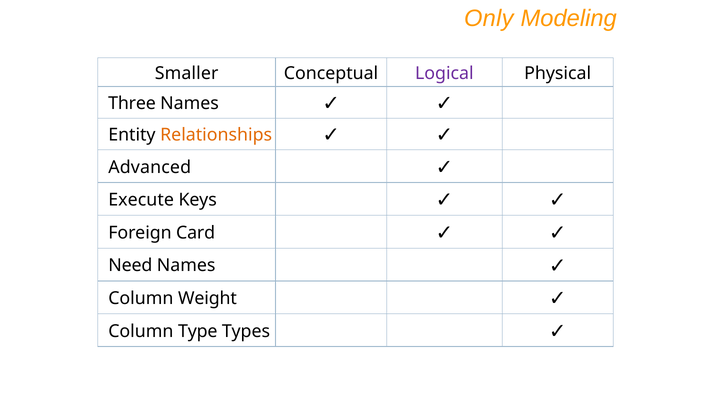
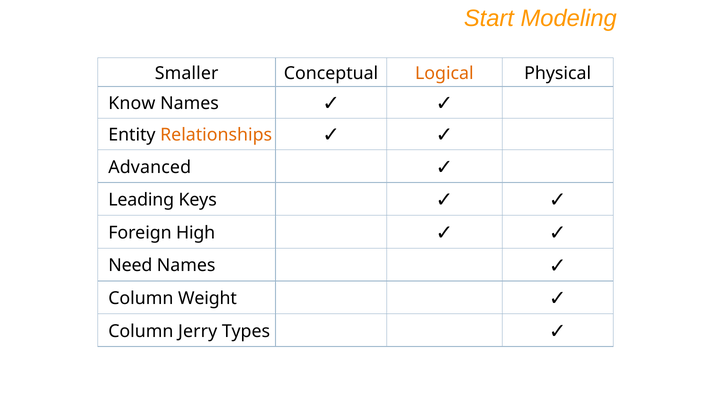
Only: Only -> Start
Logical colour: purple -> orange
Three: Three -> Know
Execute: Execute -> Leading
Card: Card -> High
Type: Type -> Jerry
